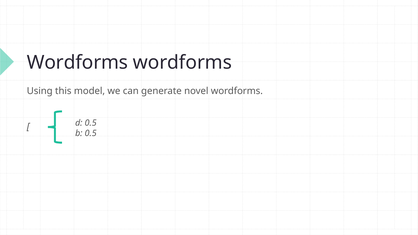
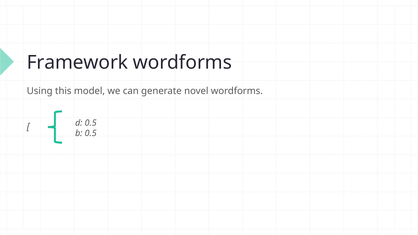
Wordforms at (77, 63): Wordforms -> Framework
